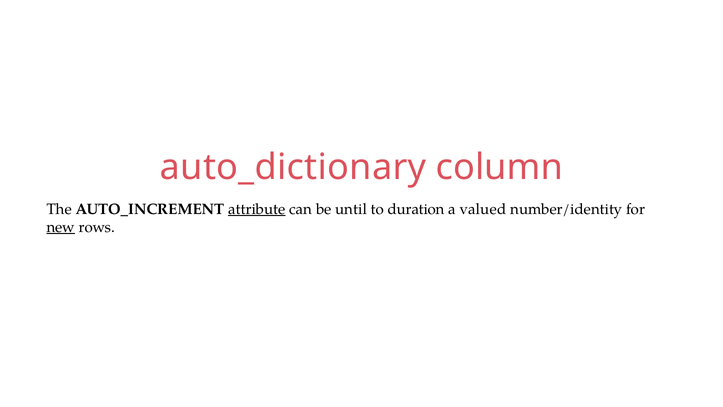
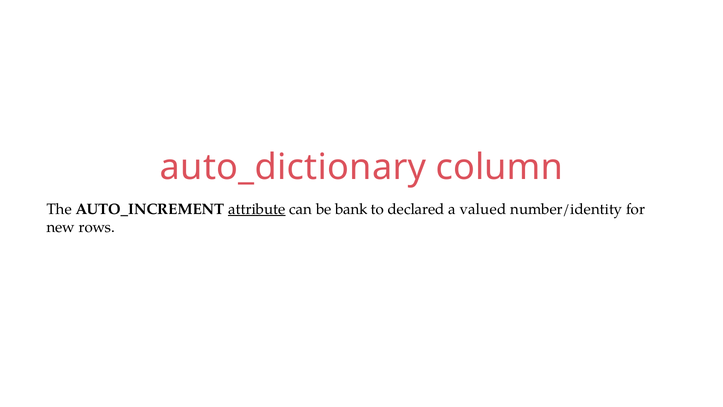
until: until -> bank
duration: duration -> declared
new underline: present -> none
